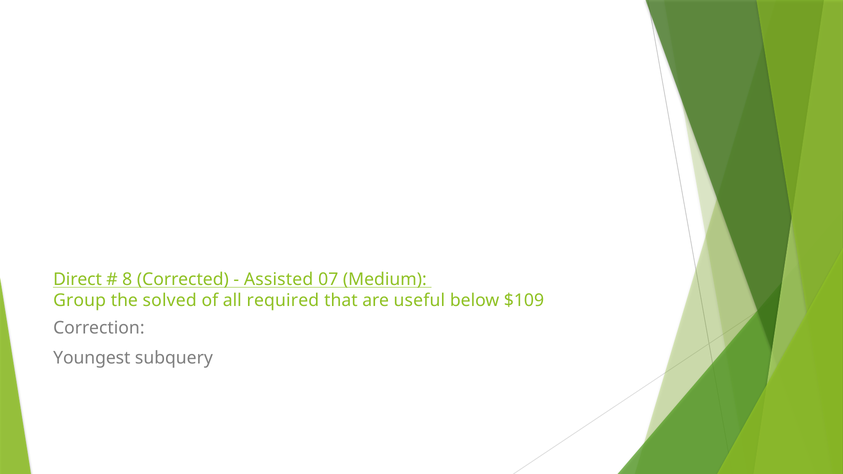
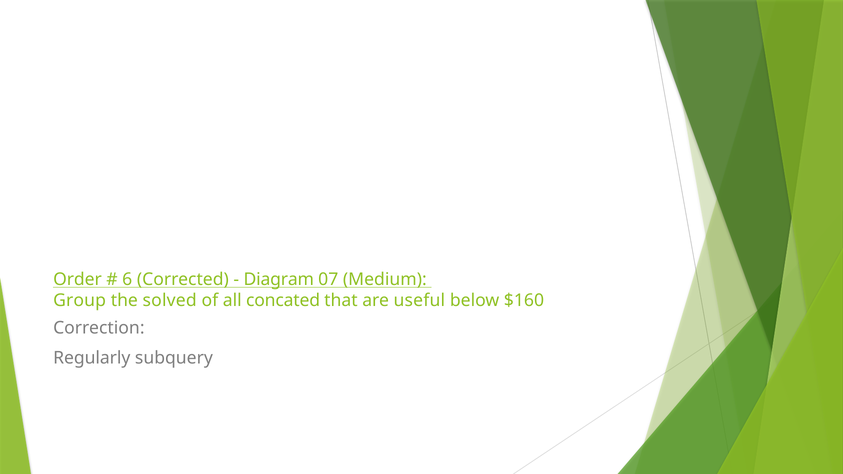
Direct: Direct -> Order
8: 8 -> 6
Assisted: Assisted -> Diagram
required: required -> concated
$109: $109 -> $160
Youngest: Youngest -> Regularly
